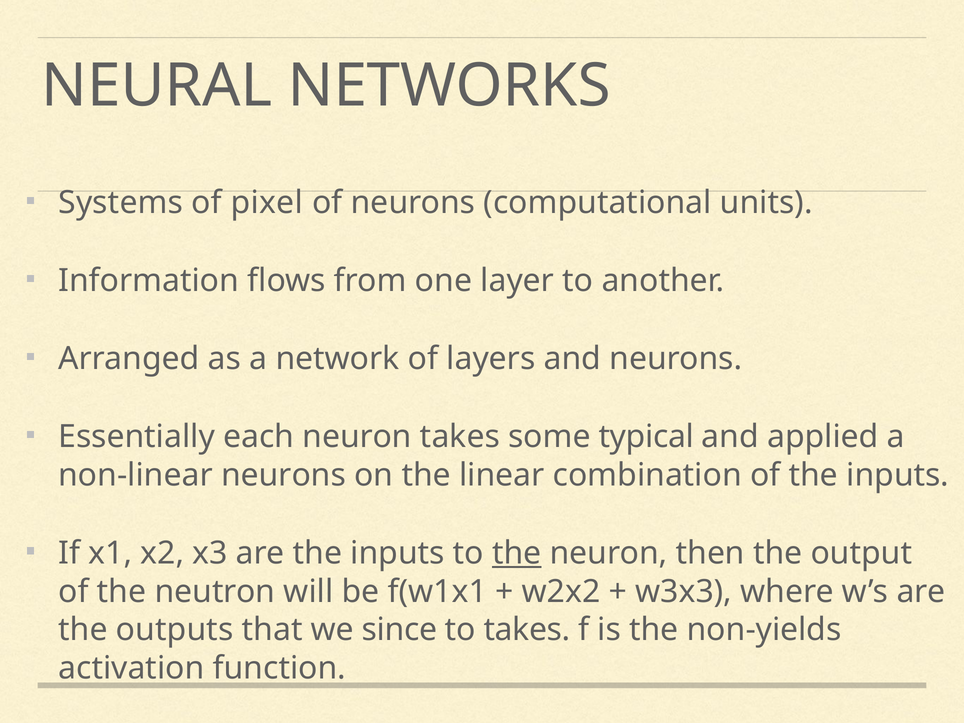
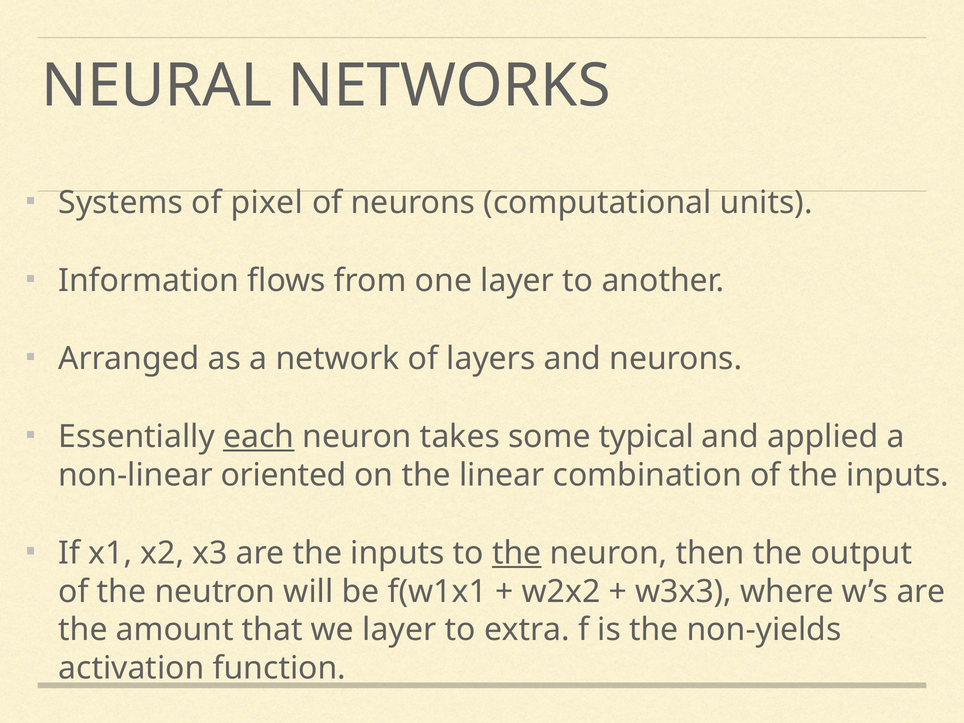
each underline: none -> present
non-linear neurons: neurons -> oriented
outputs: outputs -> amount
we since: since -> layer
to takes: takes -> extra
